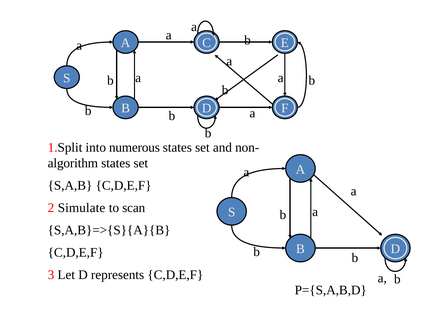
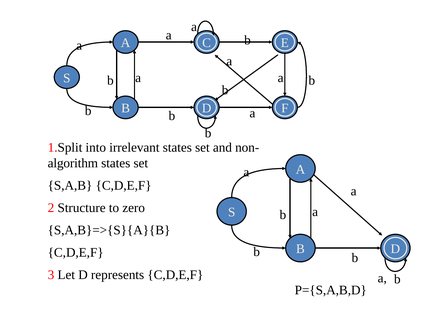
numerous: numerous -> irrelevant
Simulate: Simulate -> Structure
scan: scan -> zero
